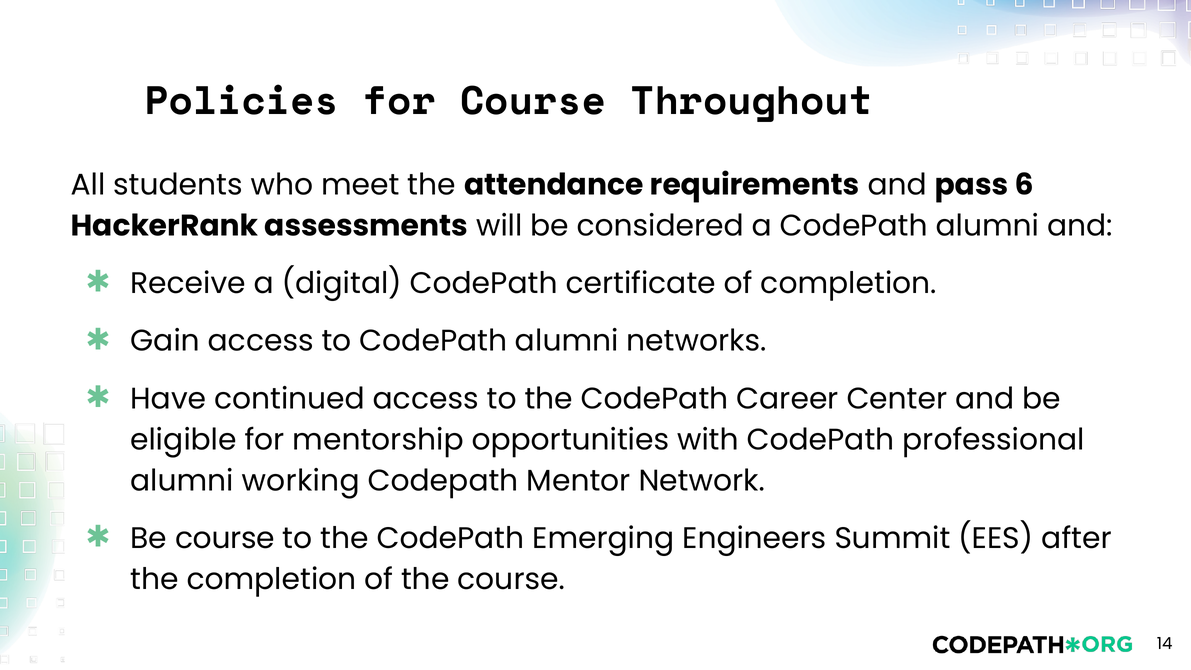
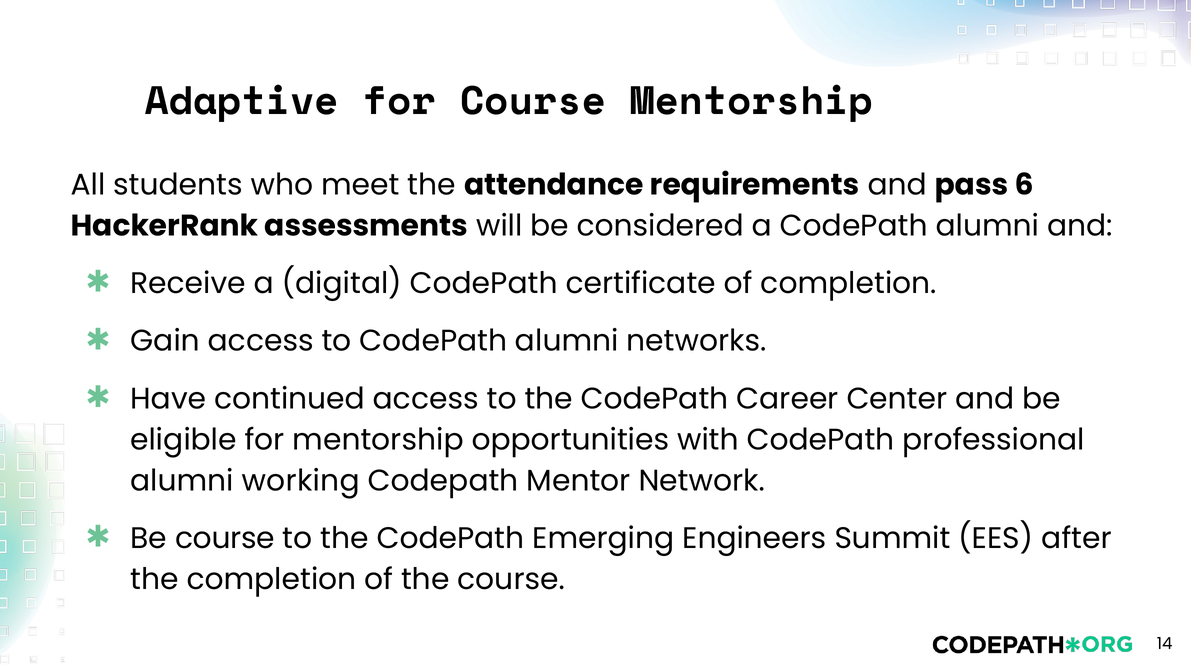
Policies: Policies -> Adaptive
Course Throughout: Throughout -> Mentorship
